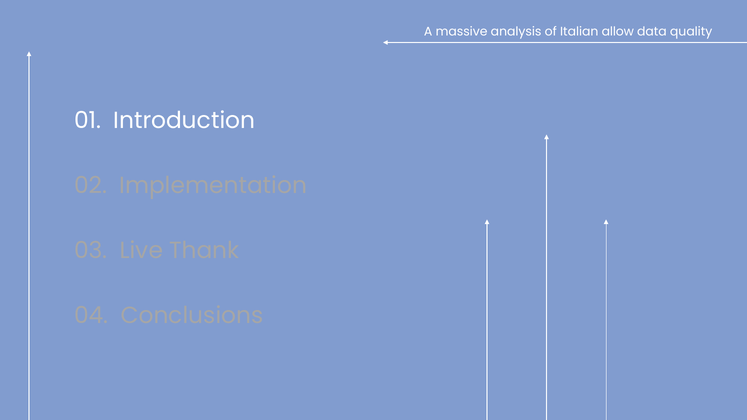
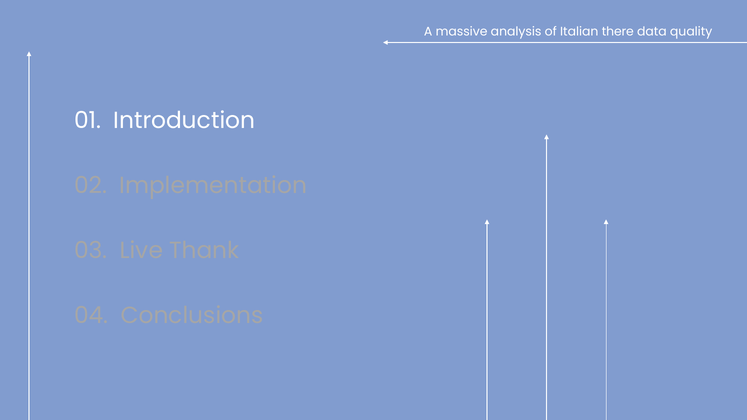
allow: allow -> there
